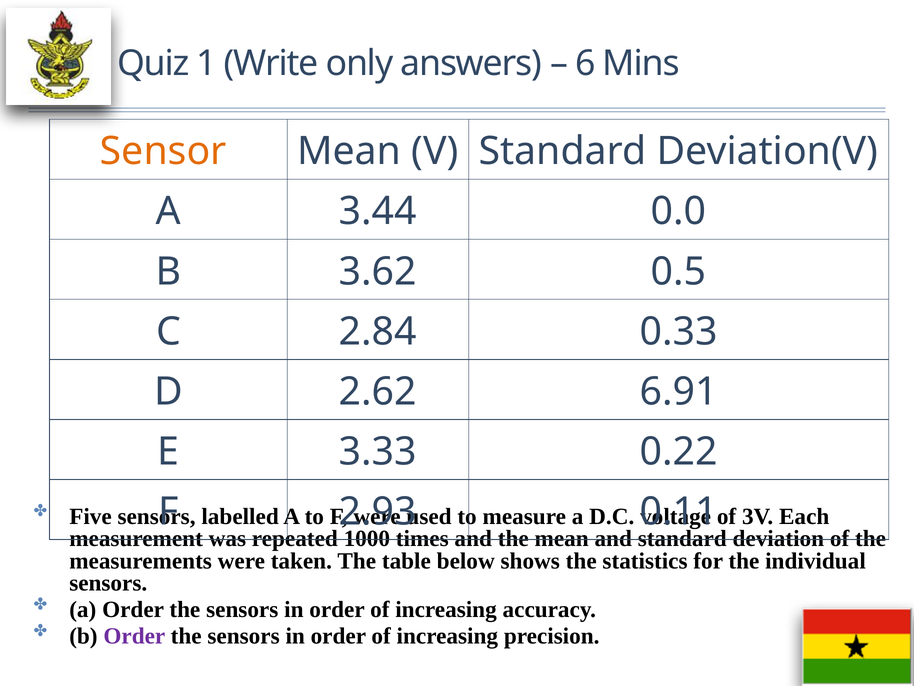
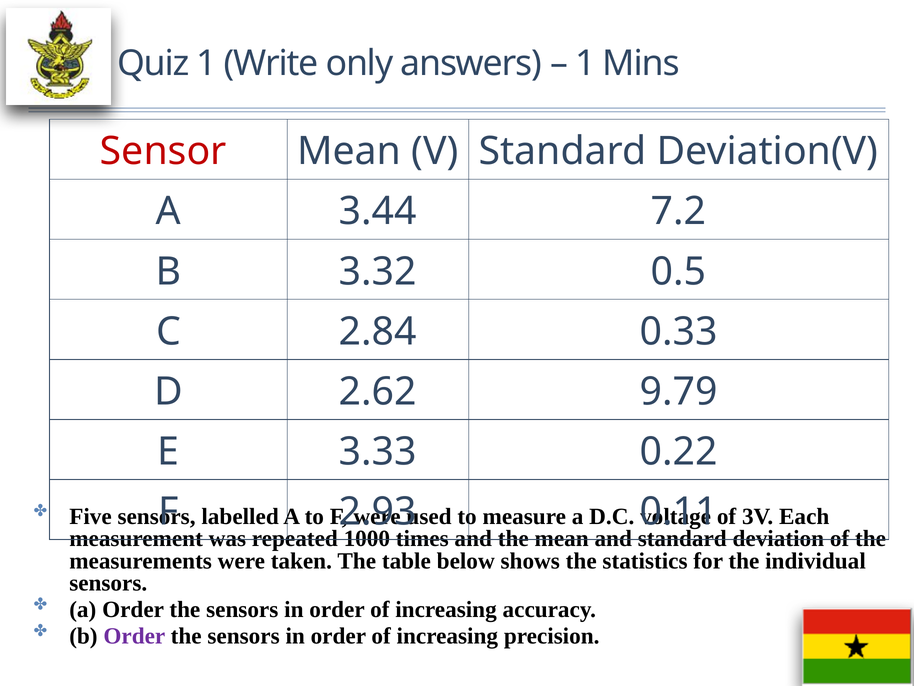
6 at (585, 63): 6 -> 1
Sensor colour: orange -> red
0.0: 0.0 -> 7.2
3.62: 3.62 -> 3.32
6.91: 6.91 -> 9.79
